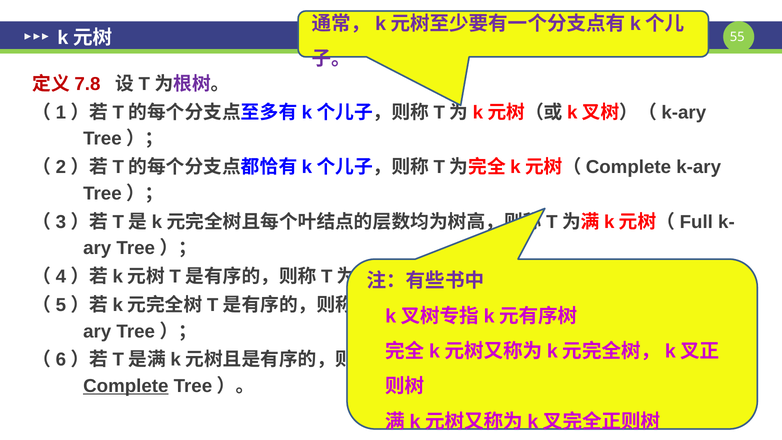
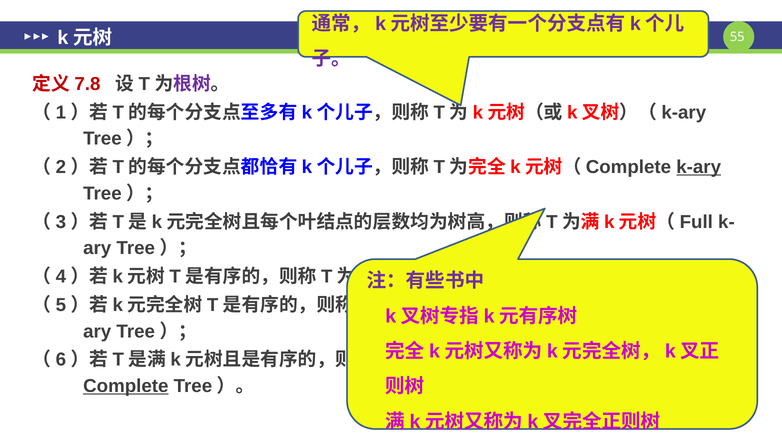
k-ary at (699, 167) underline: none -> present
